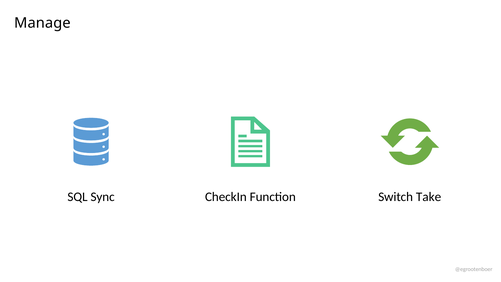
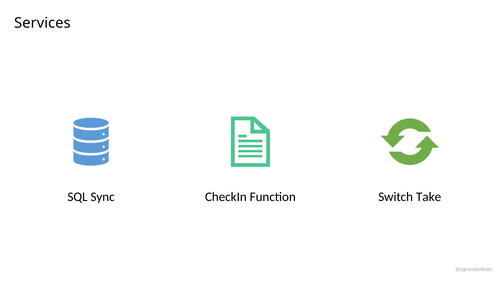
Manage: Manage -> Services
